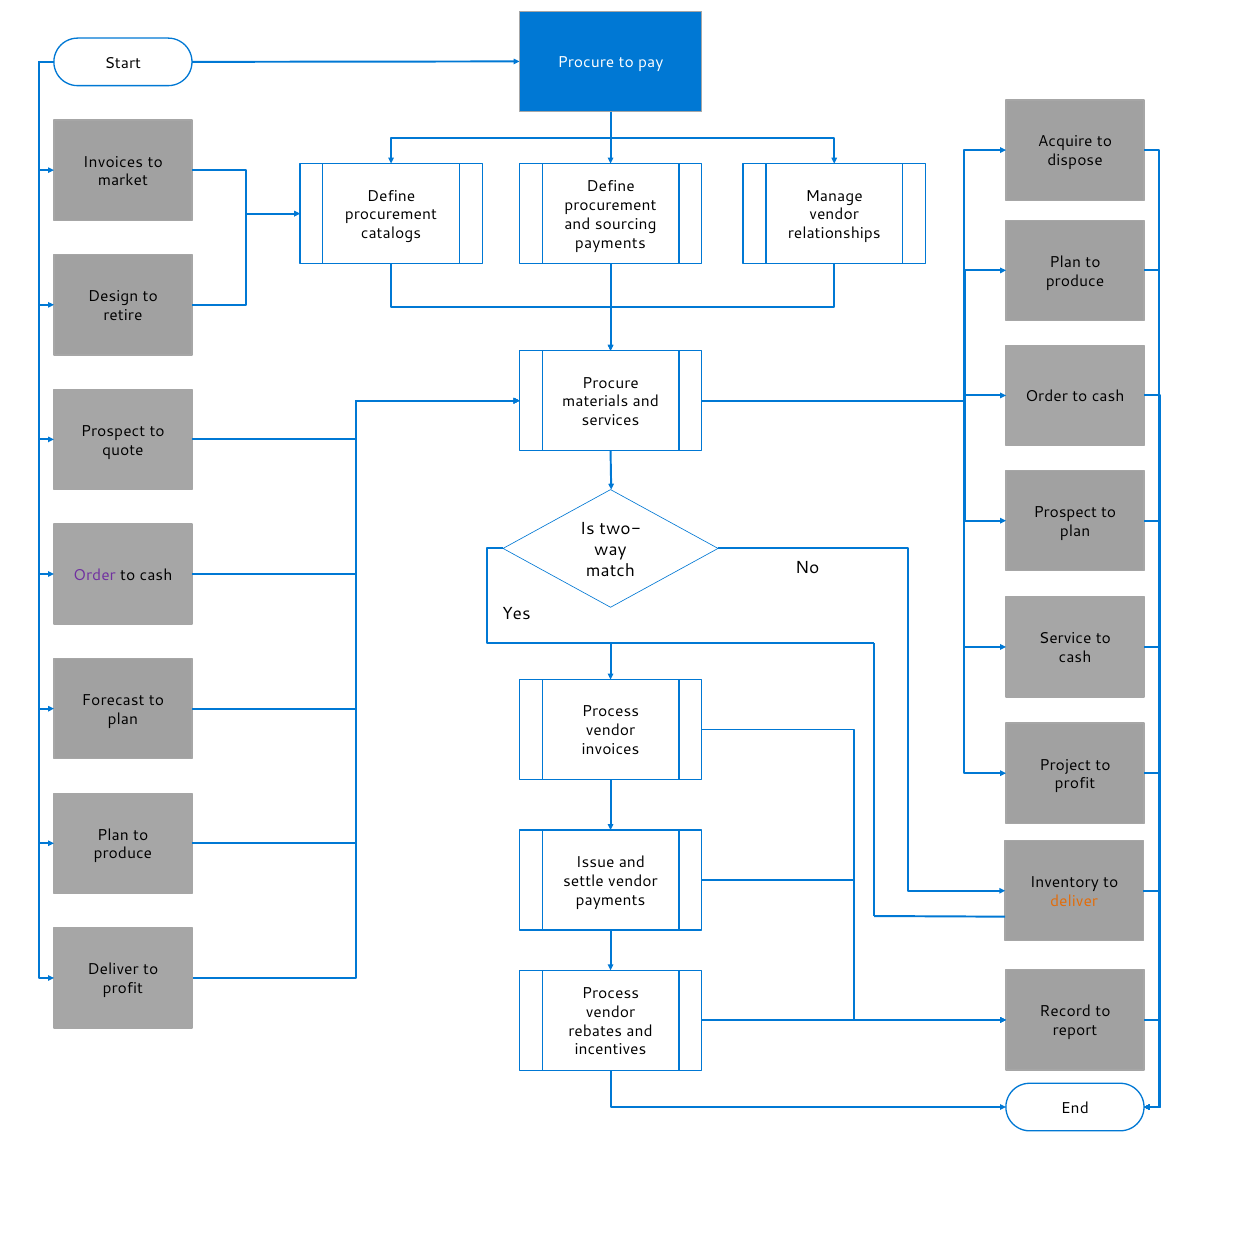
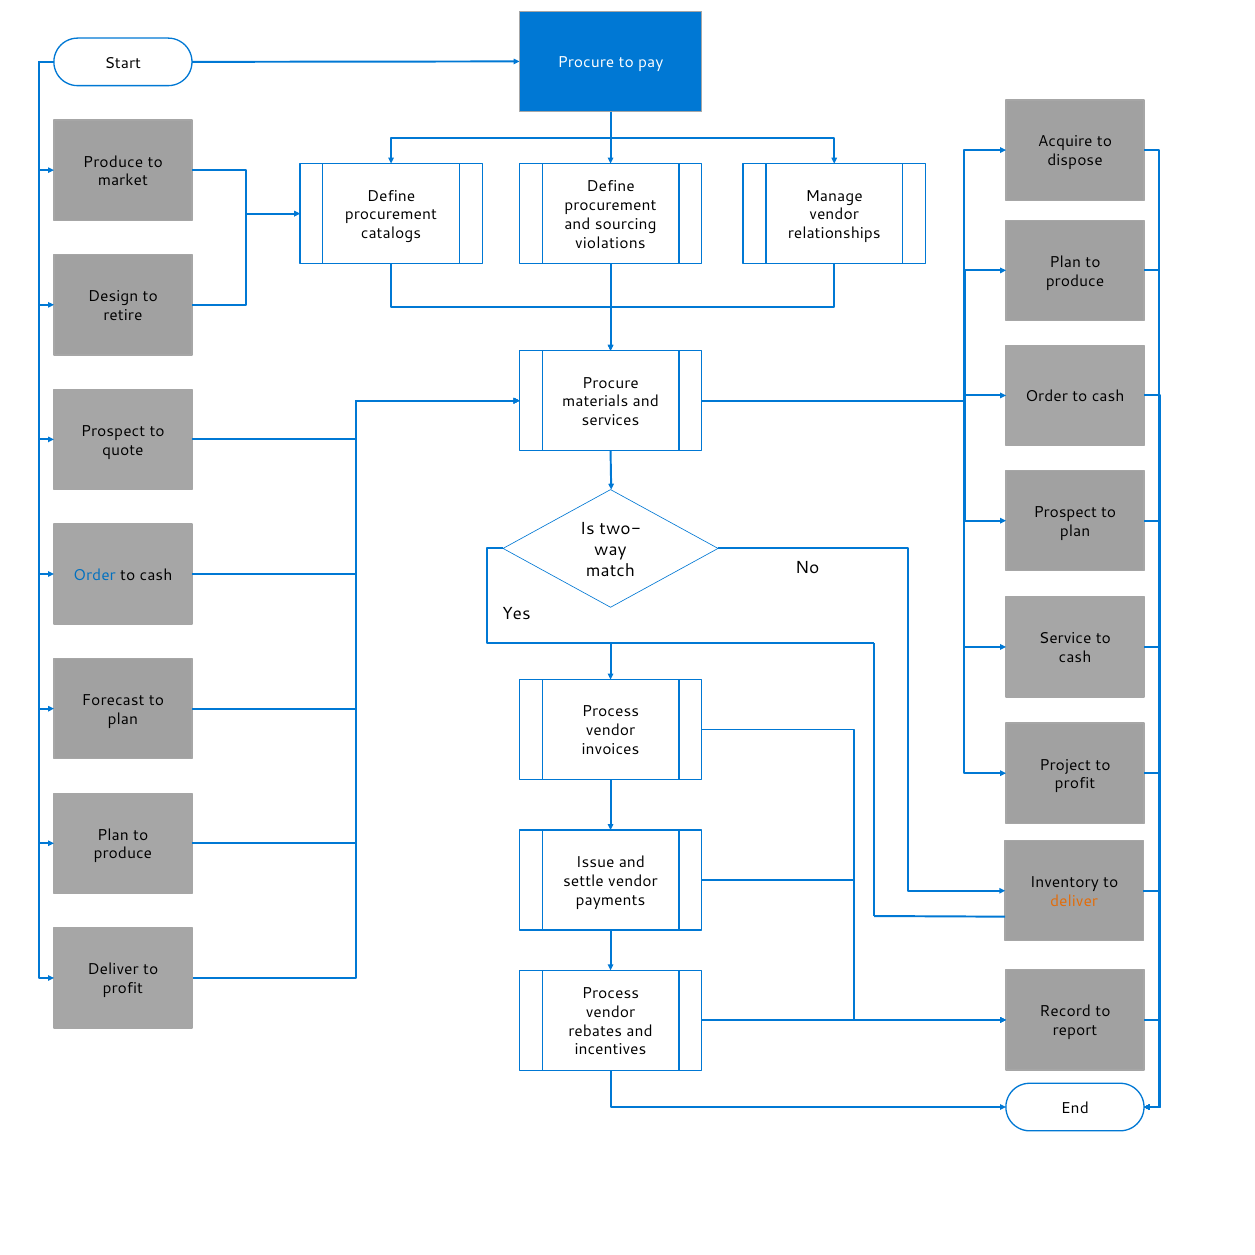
Invoices at (113, 162): Invoices -> Produce
payments at (610, 243): payments -> violations
Order at (95, 575) colour: purple -> blue
